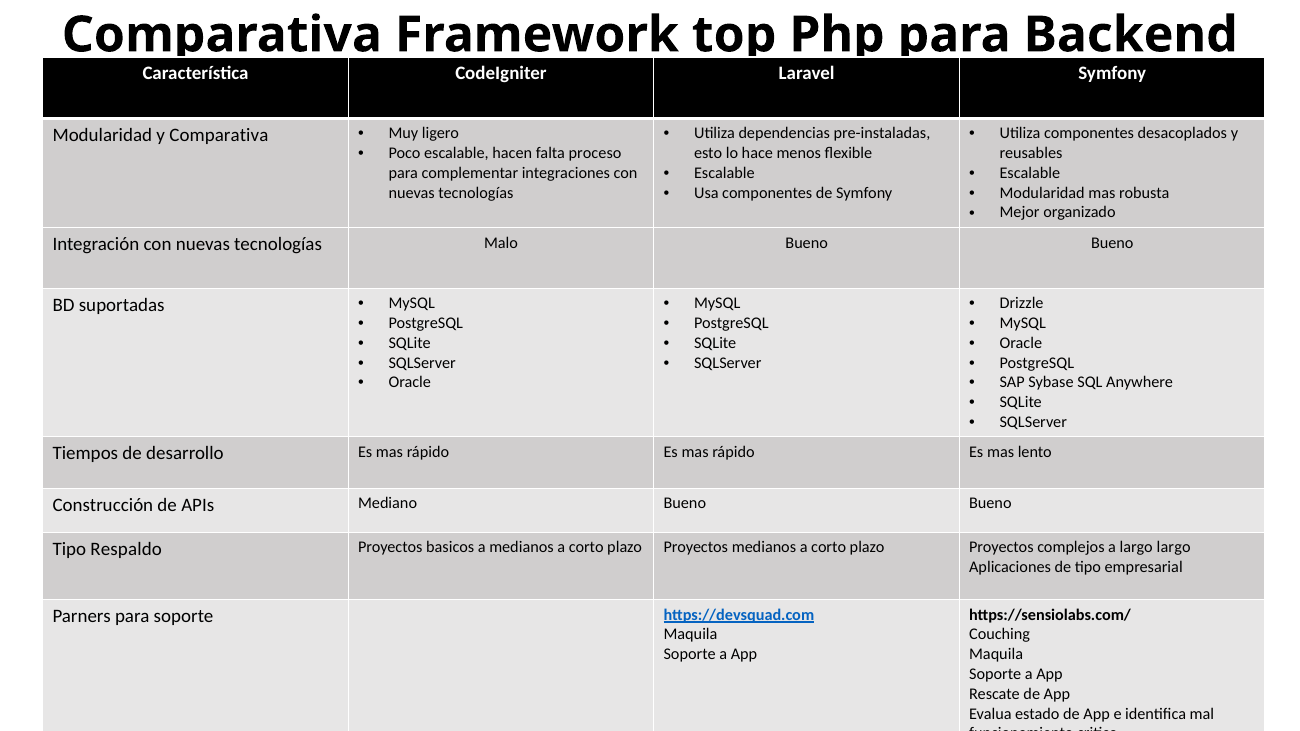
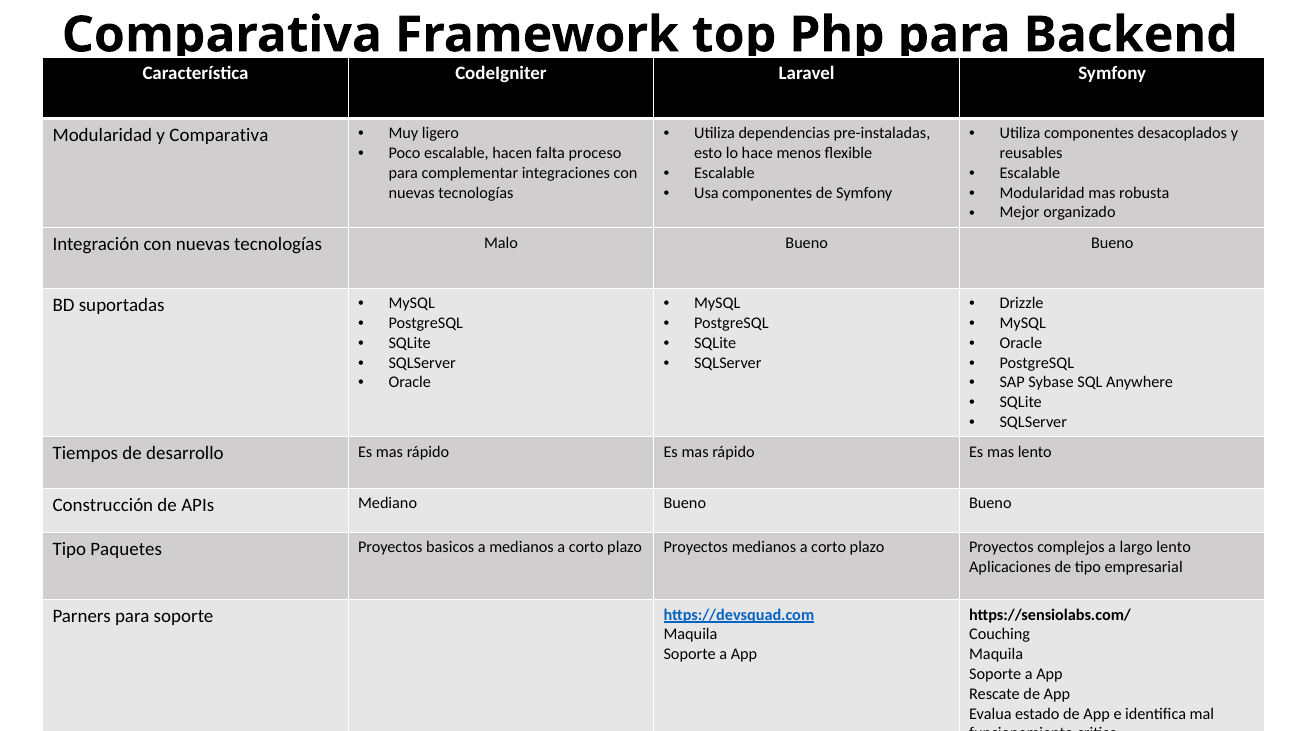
Respaldo: Respaldo -> Paquetes
largo largo: largo -> lento
